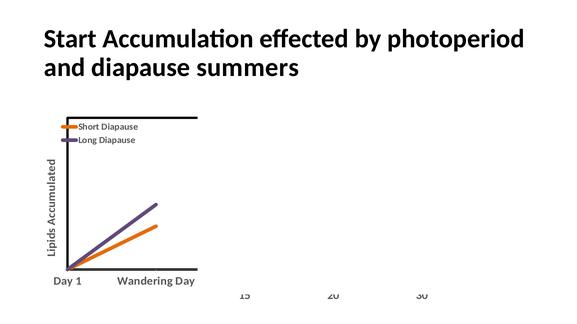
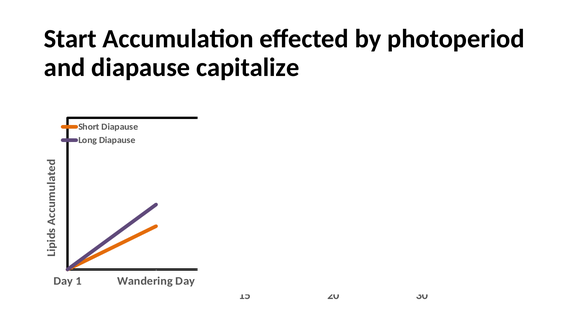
summers: summers -> capitalize
